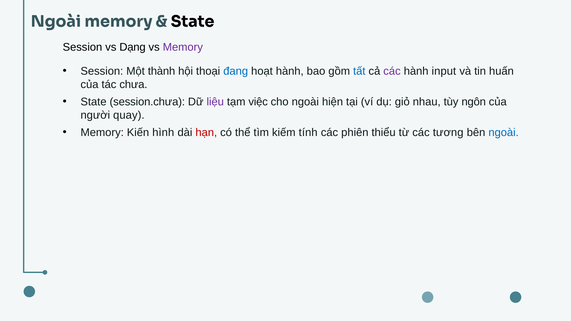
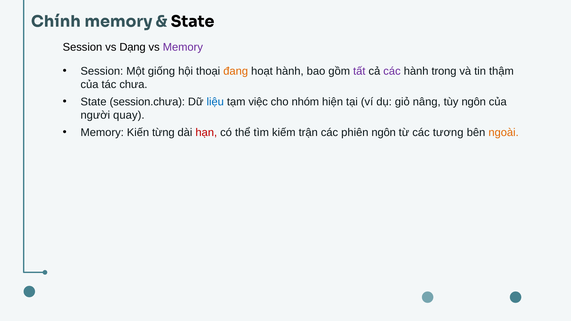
Ngoài at (56, 22): Ngoài -> Chính
thành: thành -> giống
đang colour: blue -> orange
tất colour: blue -> purple
input: input -> trong
huấn: huấn -> thậm
liệu colour: purple -> blue
cho ngoài: ngoài -> nhóm
nhau: nhau -> nâng
hình: hình -> từng
tính: tính -> trận
phiên thiểu: thiểu -> ngôn
ngoài at (504, 132) colour: blue -> orange
